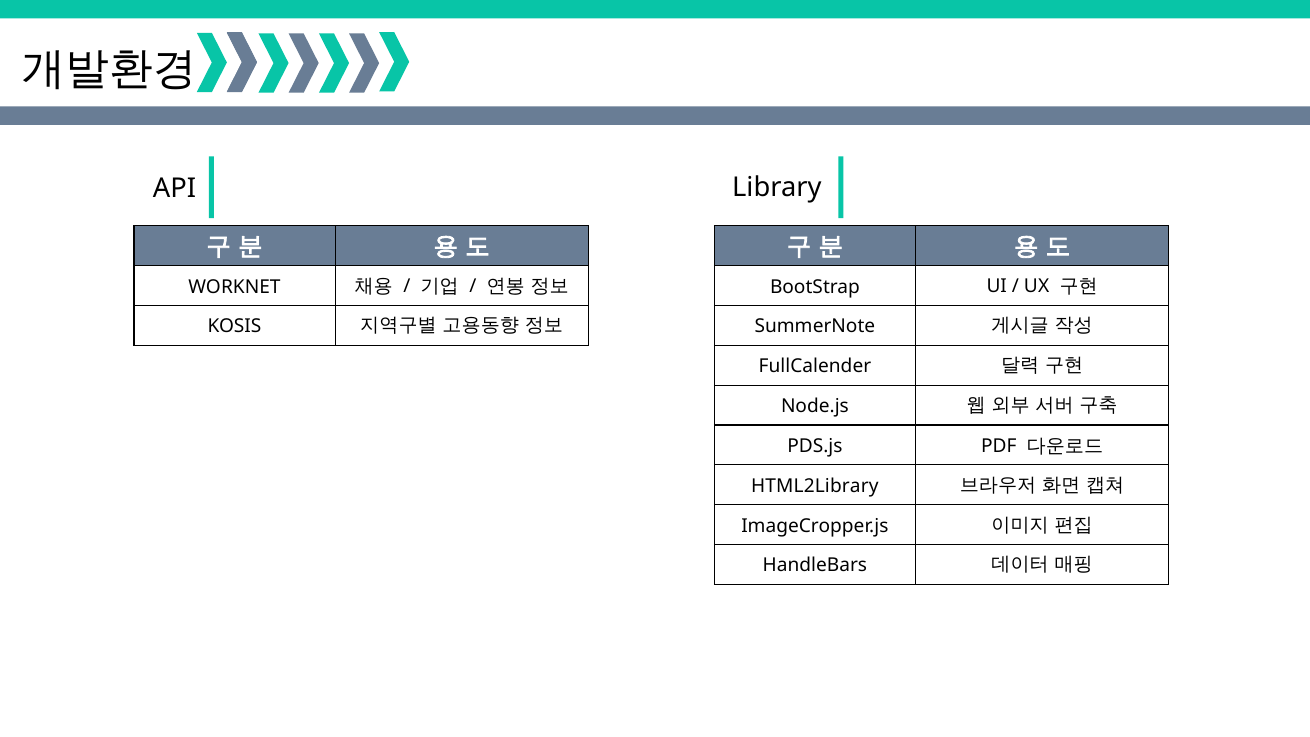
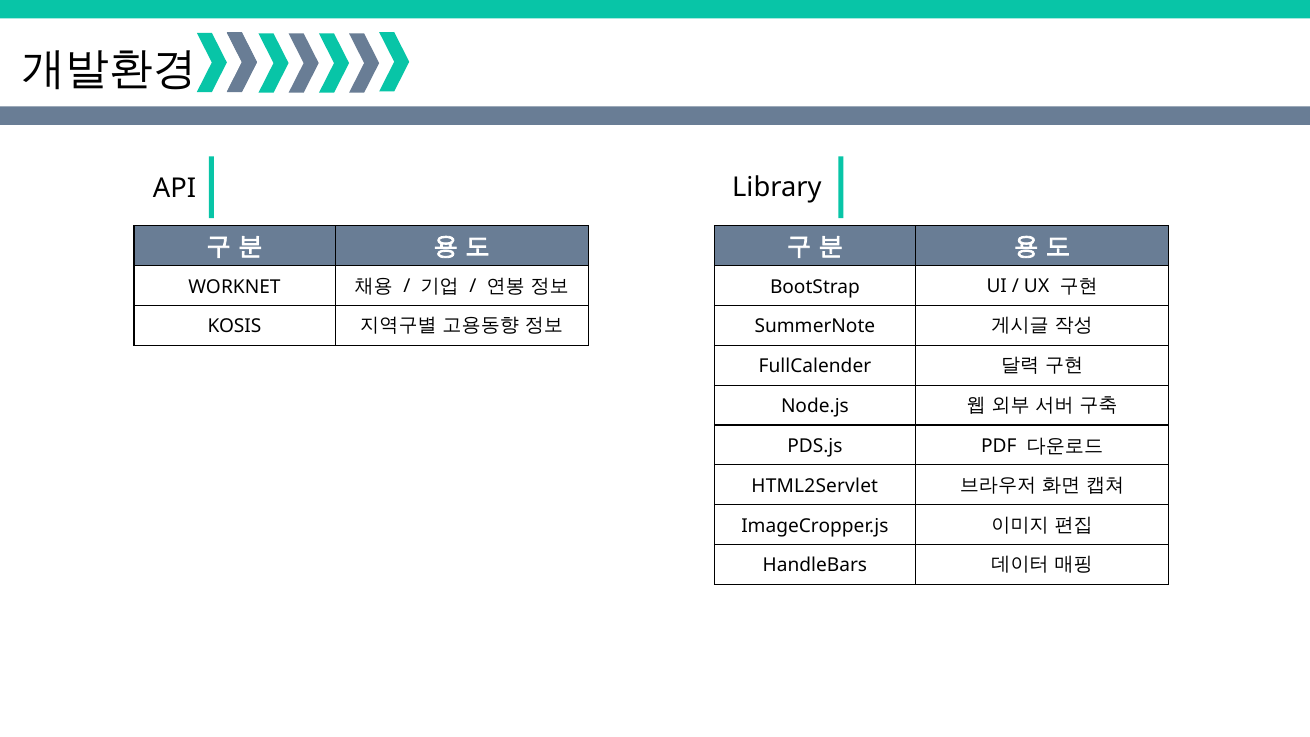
HTML2Library: HTML2Library -> HTML2Servlet
